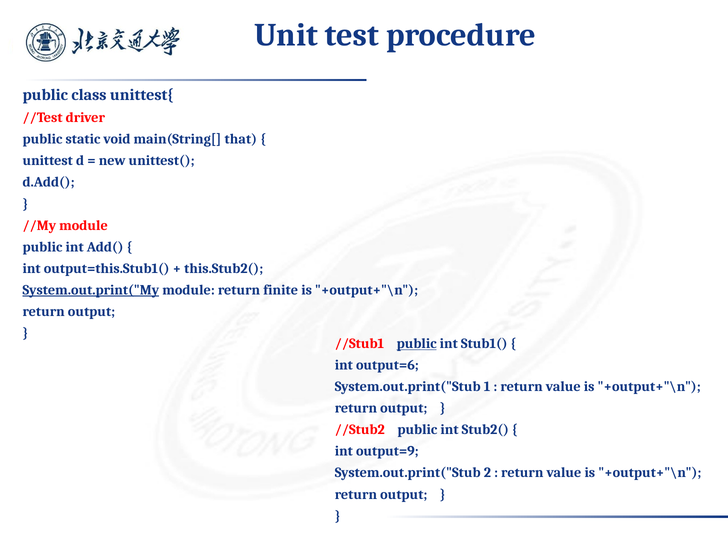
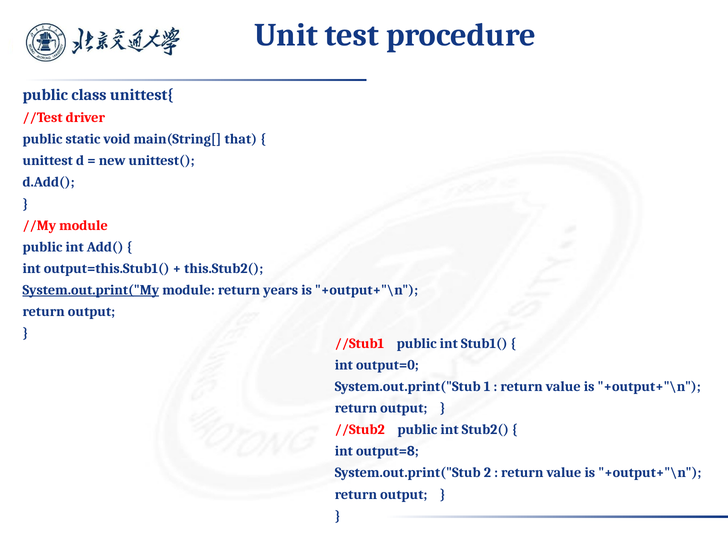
finite: finite -> years
public at (417, 344) underline: present -> none
output=6: output=6 -> output=0
output=9: output=9 -> output=8
